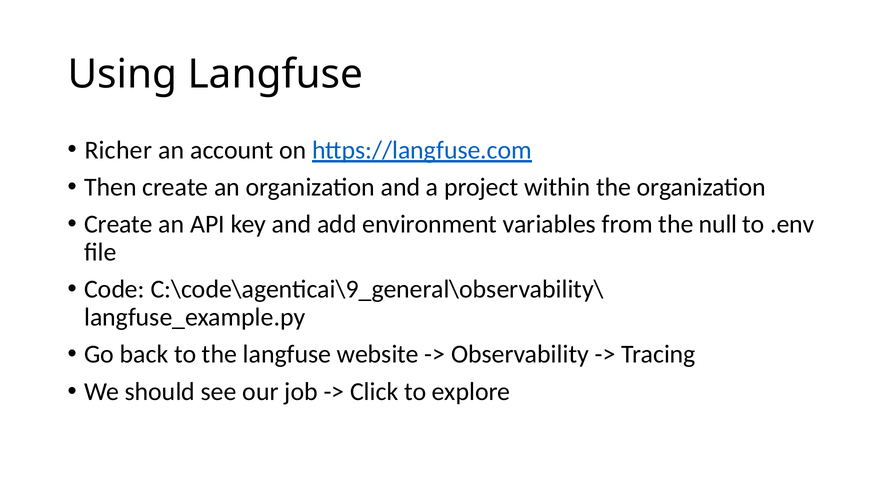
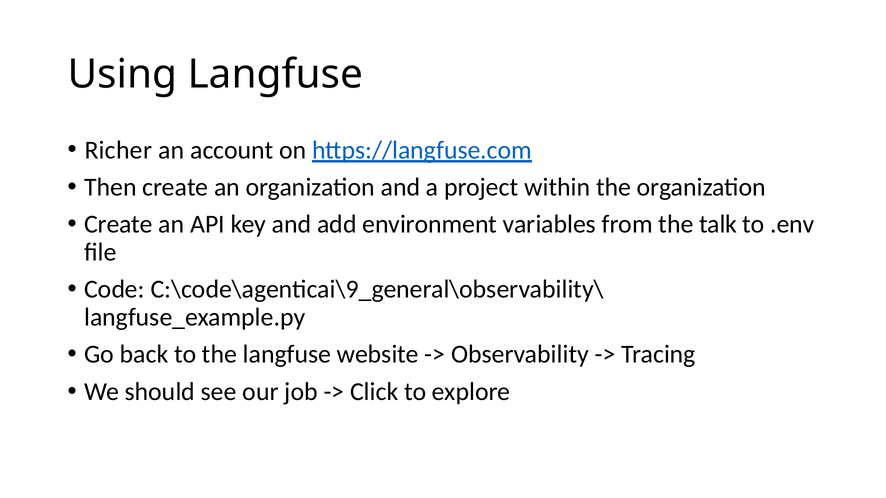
null: null -> talk
